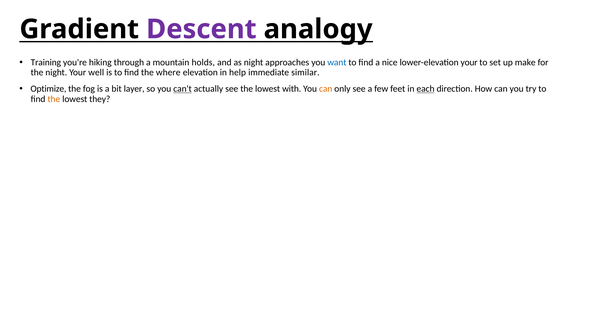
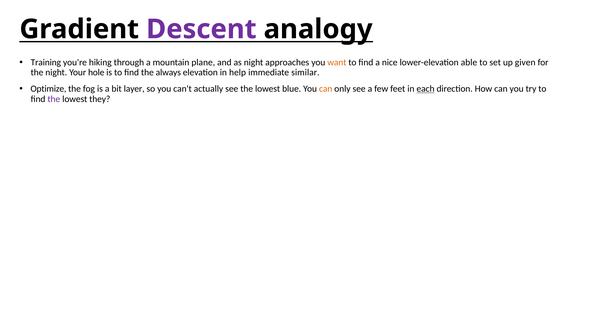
holds: holds -> plane
want colour: blue -> orange
lower-elevation your: your -> able
make: make -> given
well: well -> hole
where: where -> always
can't underline: present -> none
with: with -> blue
the at (54, 99) colour: orange -> purple
